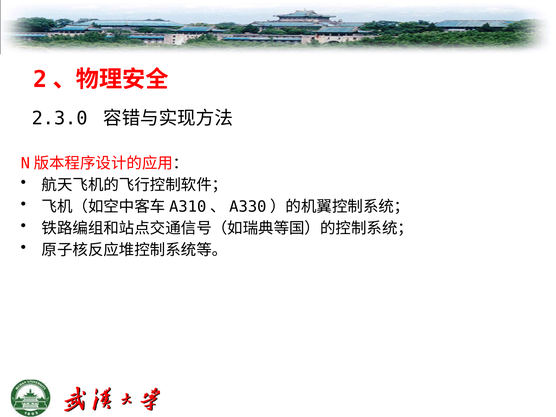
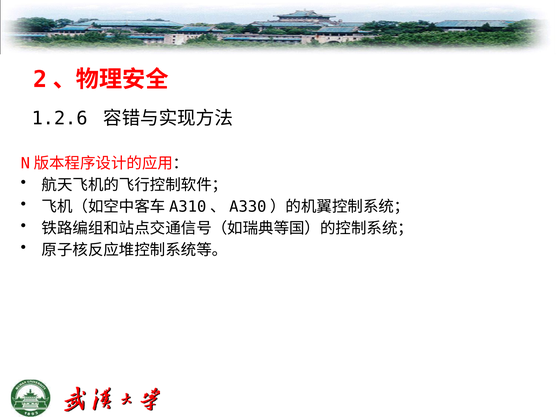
2.3.0: 2.3.0 -> 1.2.6
